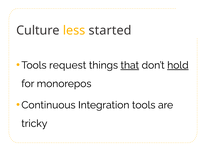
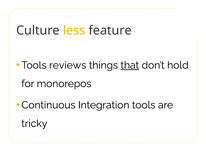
started: started -> feature
request: request -> reviews
hold underline: present -> none
